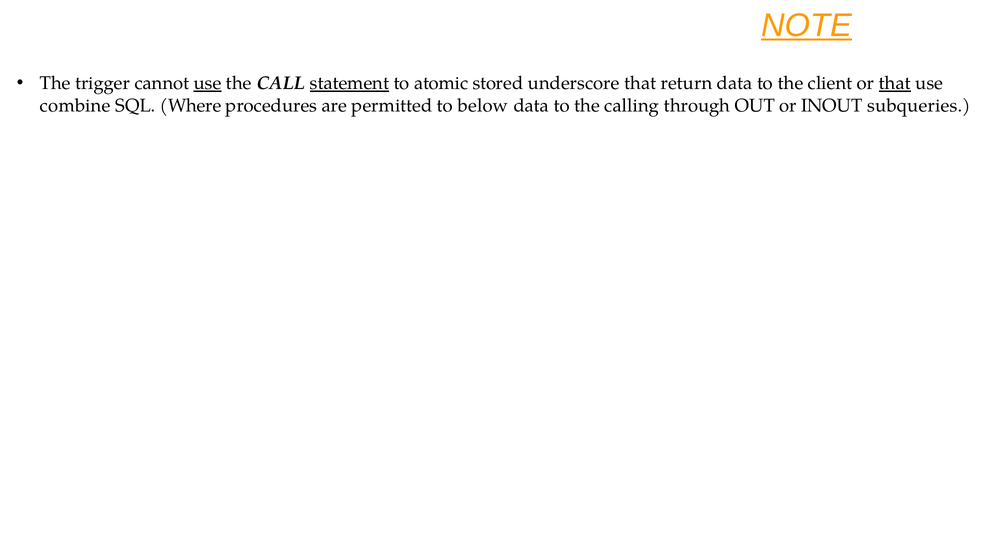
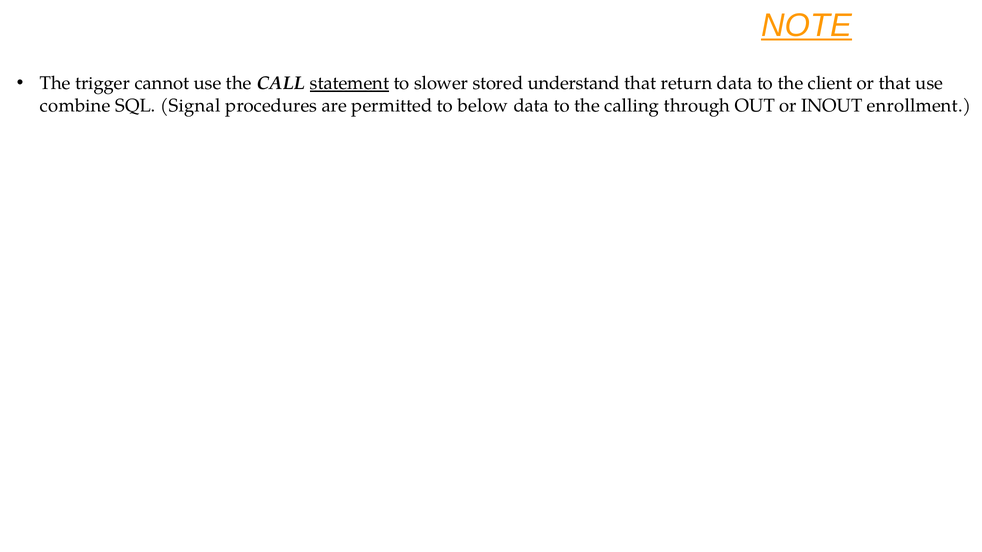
use at (208, 83) underline: present -> none
atomic: atomic -> slower
underscore: underscore -> understand
that at (895, 83) underline: present -> none
Where: Where -> Signal
subqueries: subqueries -> enrollment
